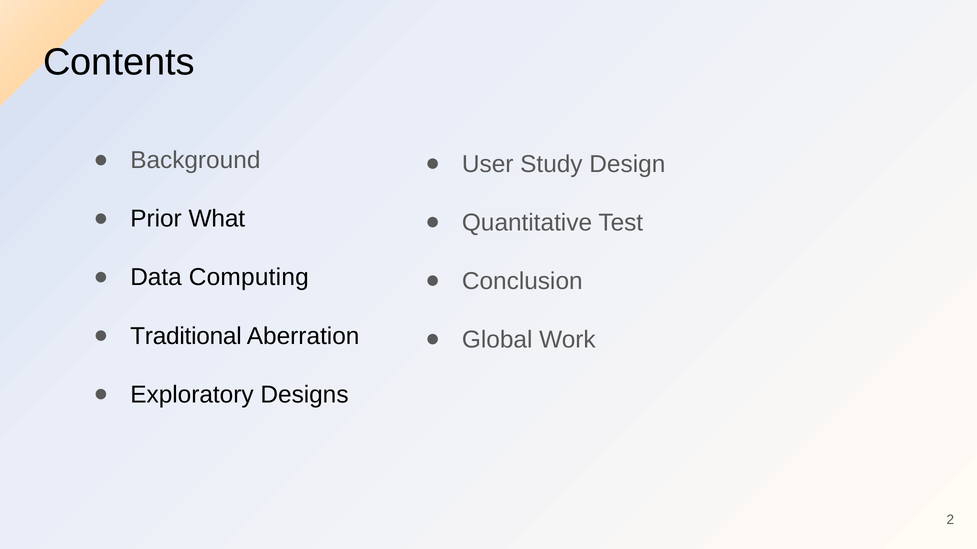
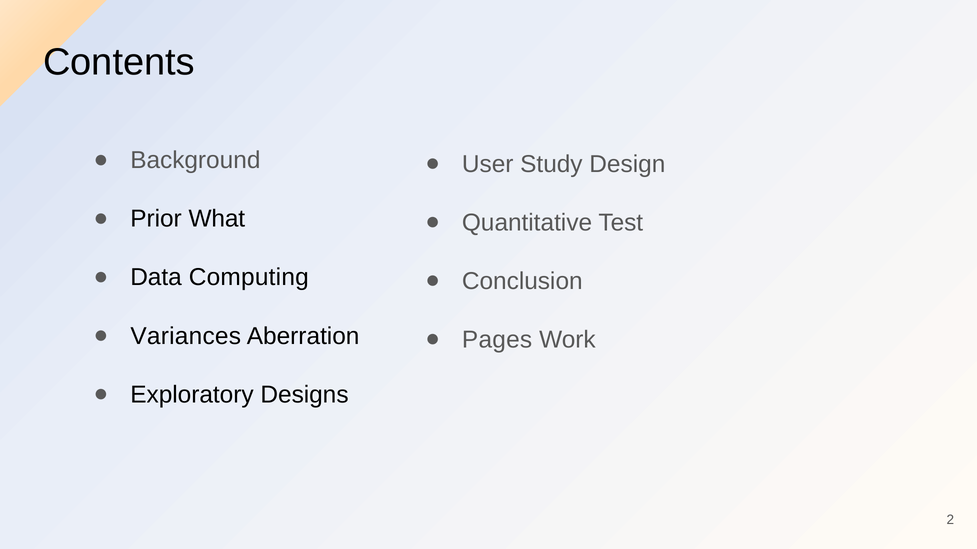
Traditional: Traditional -> Variances
Global: Global -> Pages
